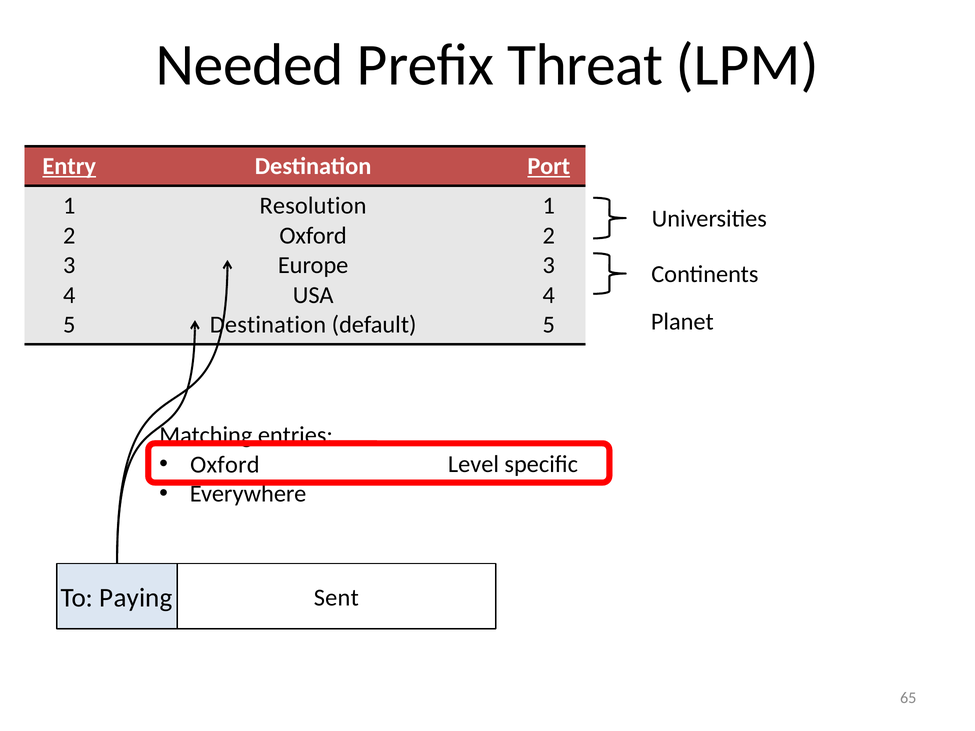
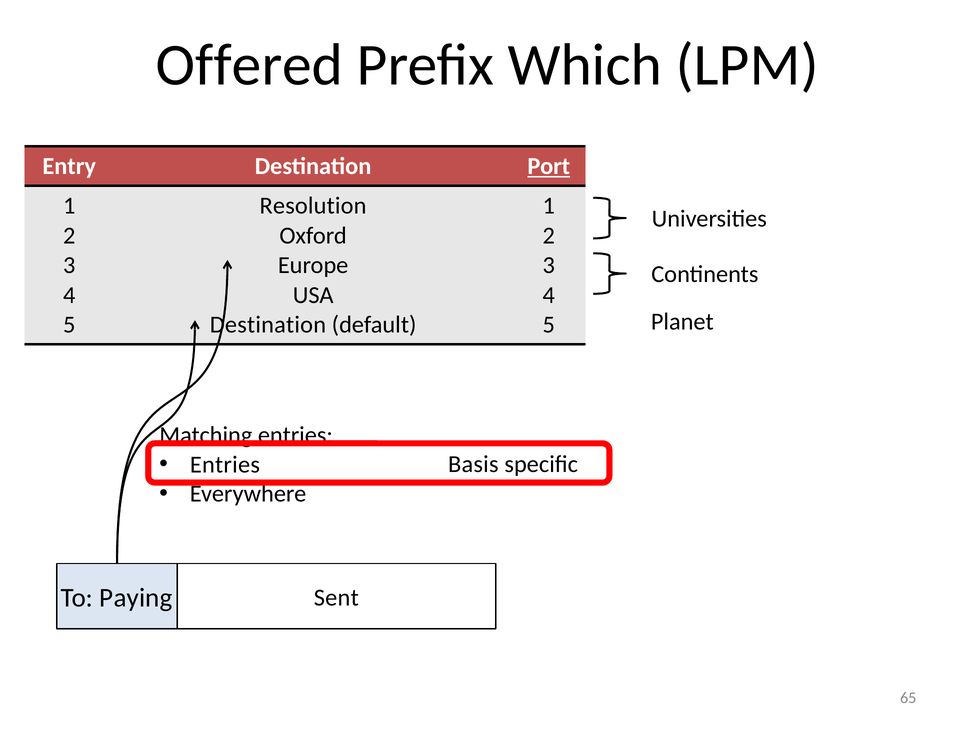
Needed: Needed -> Offered
Threat: Threat -> Which
Entry underline: present -> none
Oxford at (225, 465): Oxford -> Entries
Level: Level -> Basis
